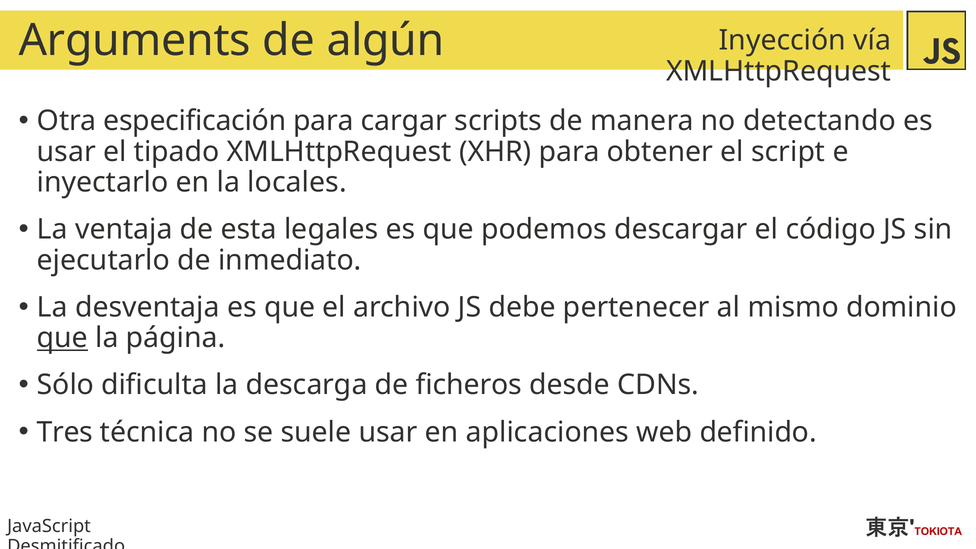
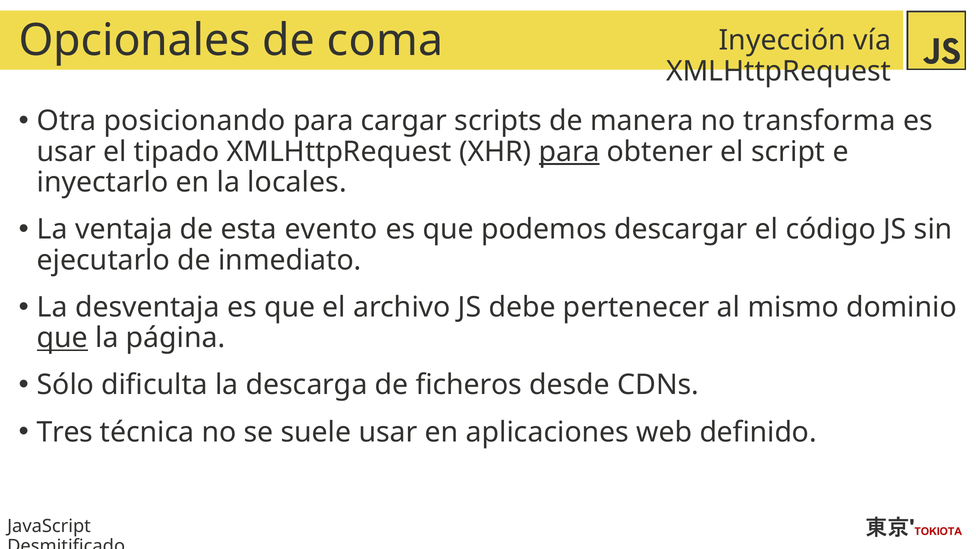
Arguments: Arguments -> Opcionales
algún: algún -> coma
especificación: especificación -> posicionando
detectando: detectando -> transforma
para at (569, 152) underline: none -> present
legales: legales -> evento
